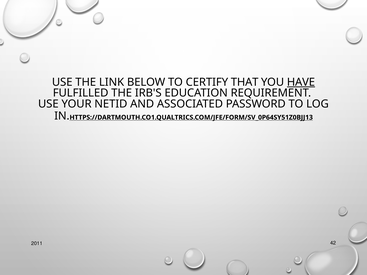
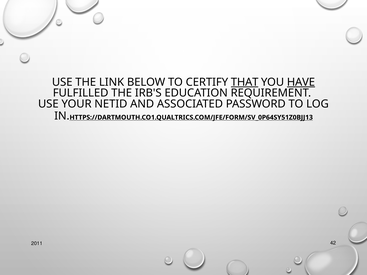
THAT underline: none -> present
